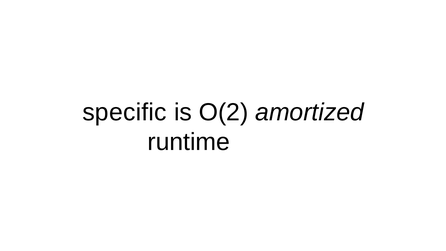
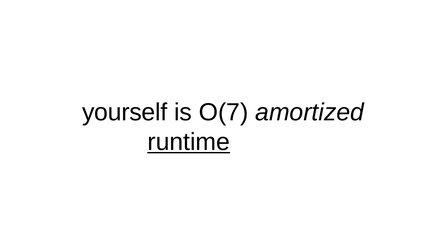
specific: specific -> yourself
O(2: O(2 -> O(7
runtime underline: none -> present
